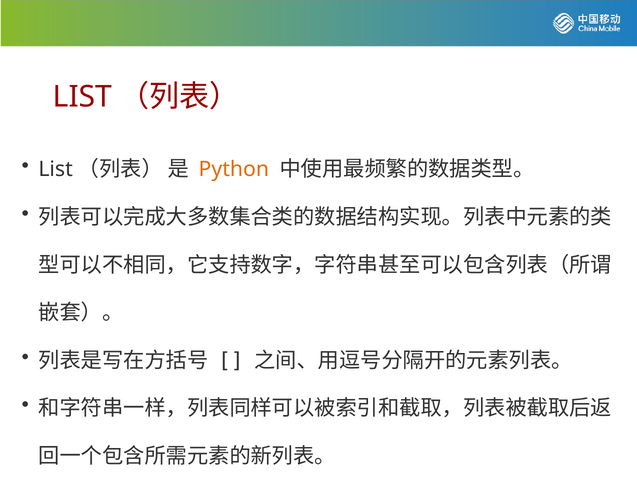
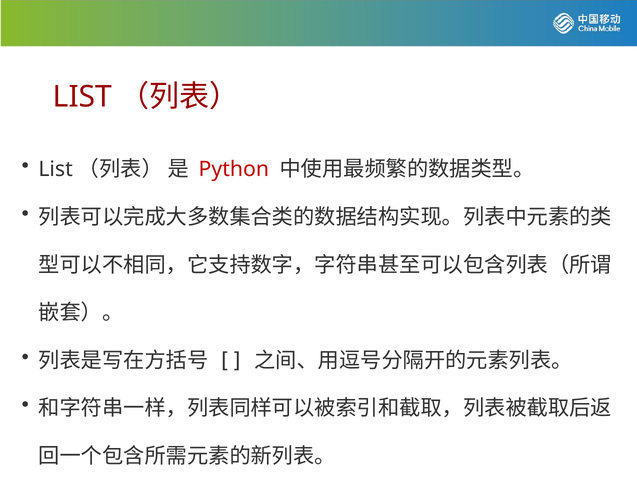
Python colour: orange -> red
